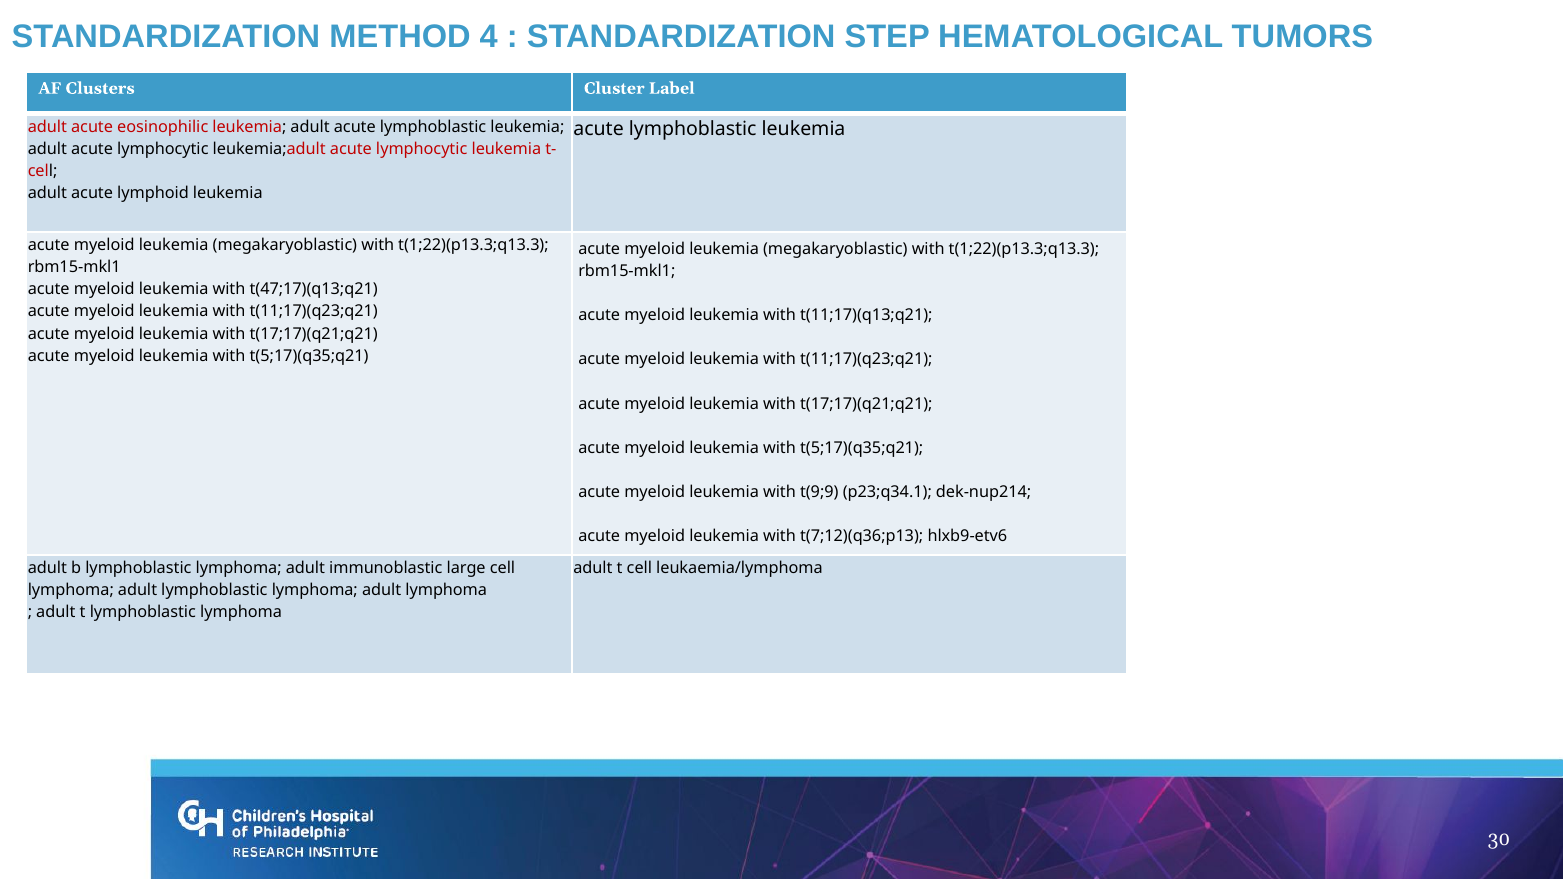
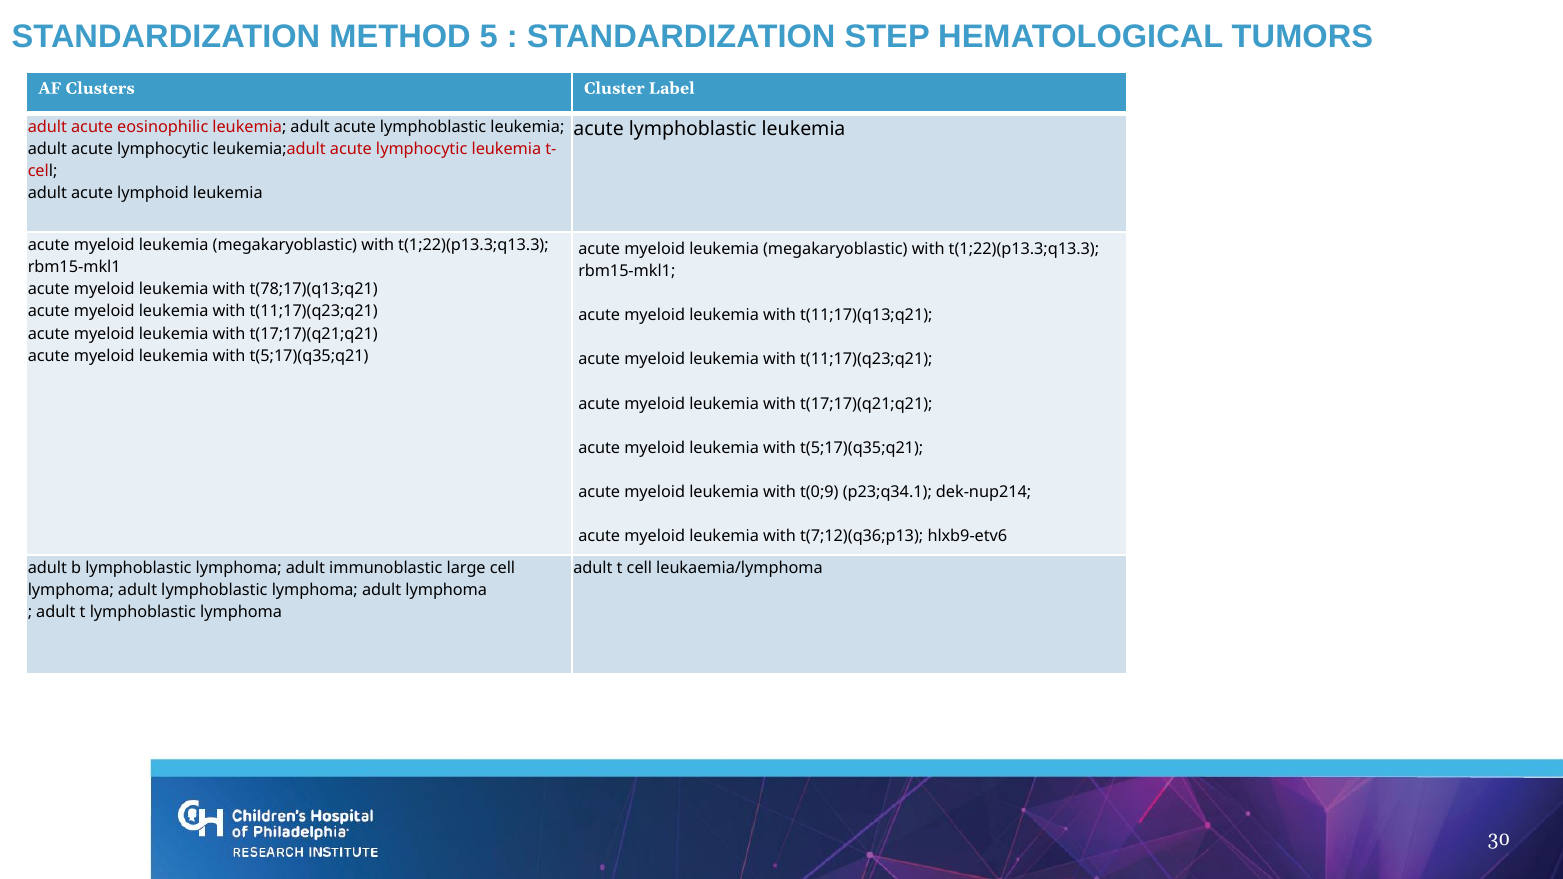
4: 4 -> 5
t(47;17)(q13;q21: t(47;17)(q13;q21 -> t(78;17)(q13;q21
t(9;9: t(9;9 -> t(0;9
